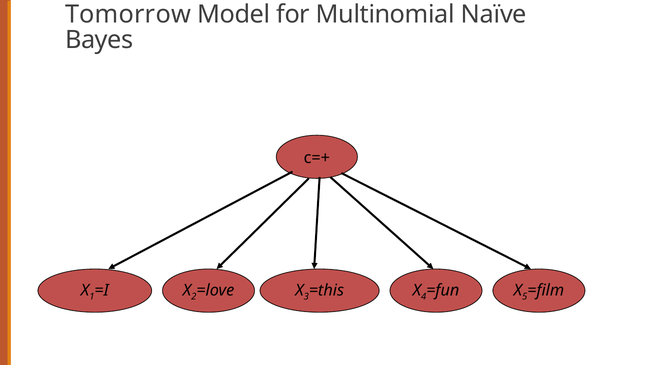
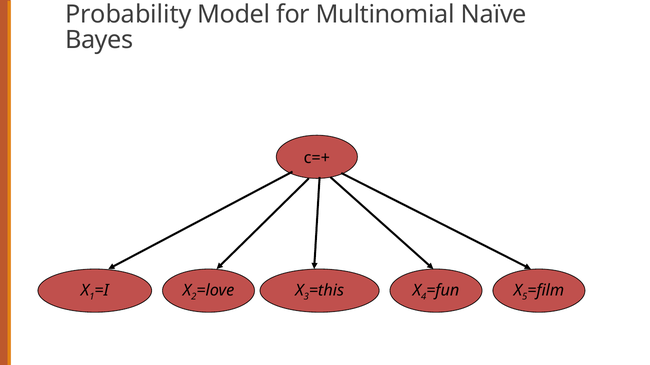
Tomorrow: Tomorrow -> Probability
